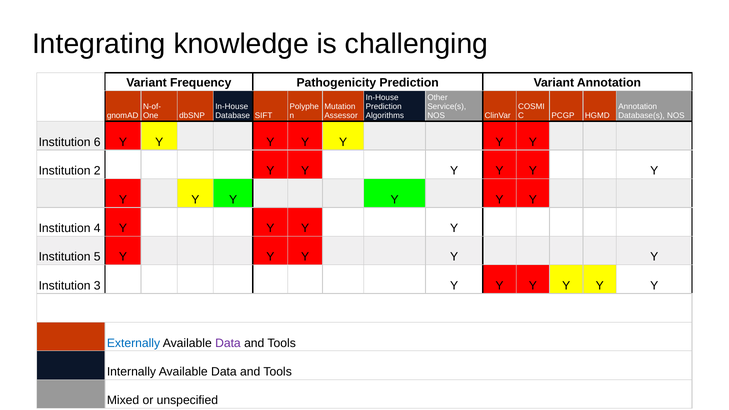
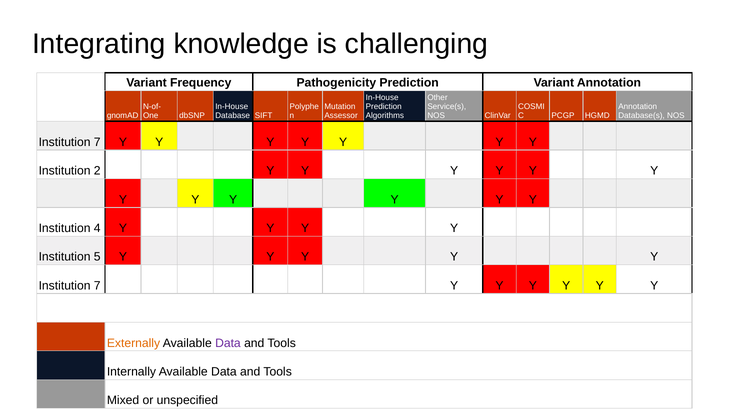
6 at (97, 142): 6 -> 7
3 at (97, 286): 3 -> 7
Externally colour: blue -> orange
